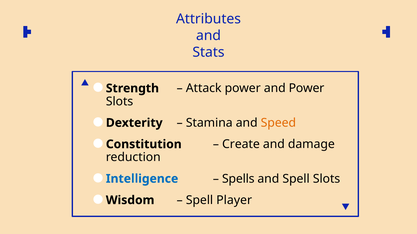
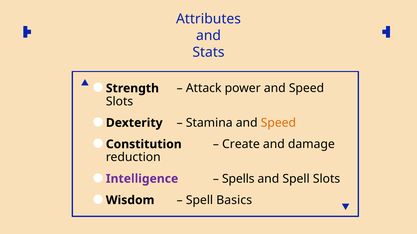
power and Power: Power -> Speed
Intelligence colour: blue -> purple
Player: Player -> Basics
